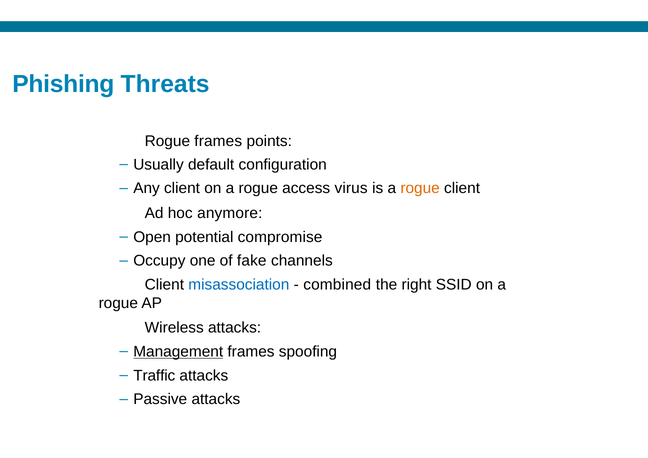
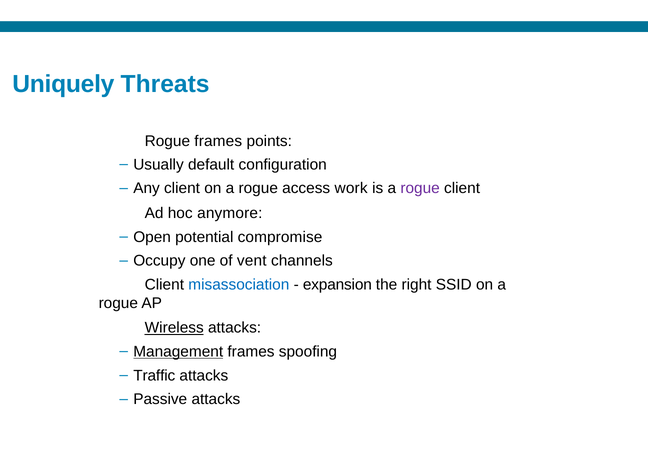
Phishing: Phishing -> Uniquely
virus: virus -> work
rogue at (420, 188) colour: orange -> purple
fake: fake -> vent
combined: combined -> expansion
Wireless underline: none -> present
